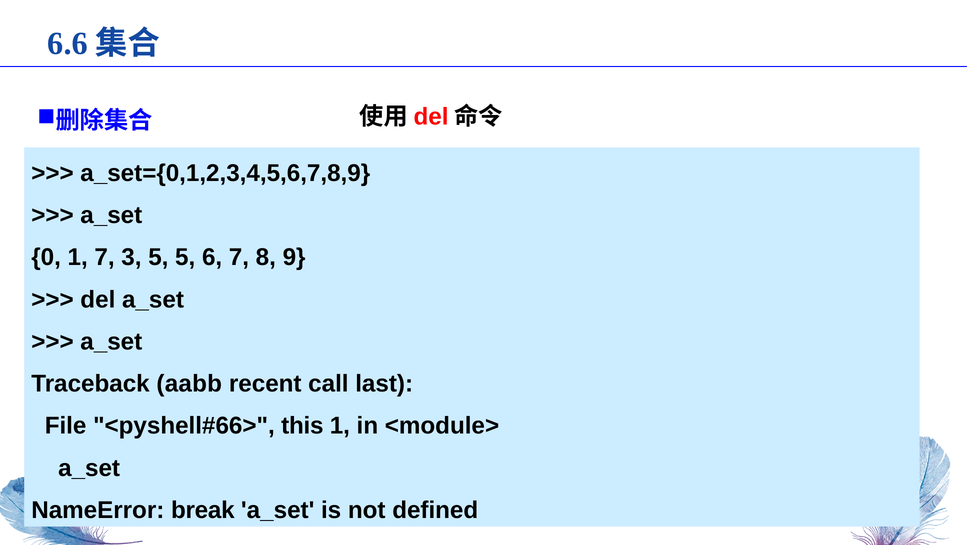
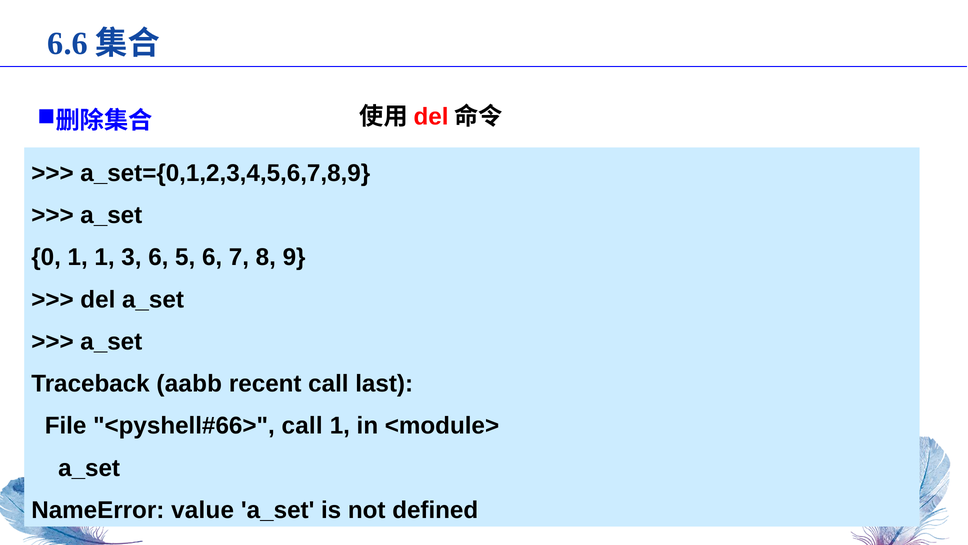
1 7: 7 -> 1
3 5: 5 -> 6
this at (302, 426): this -> call
break: break -> value
